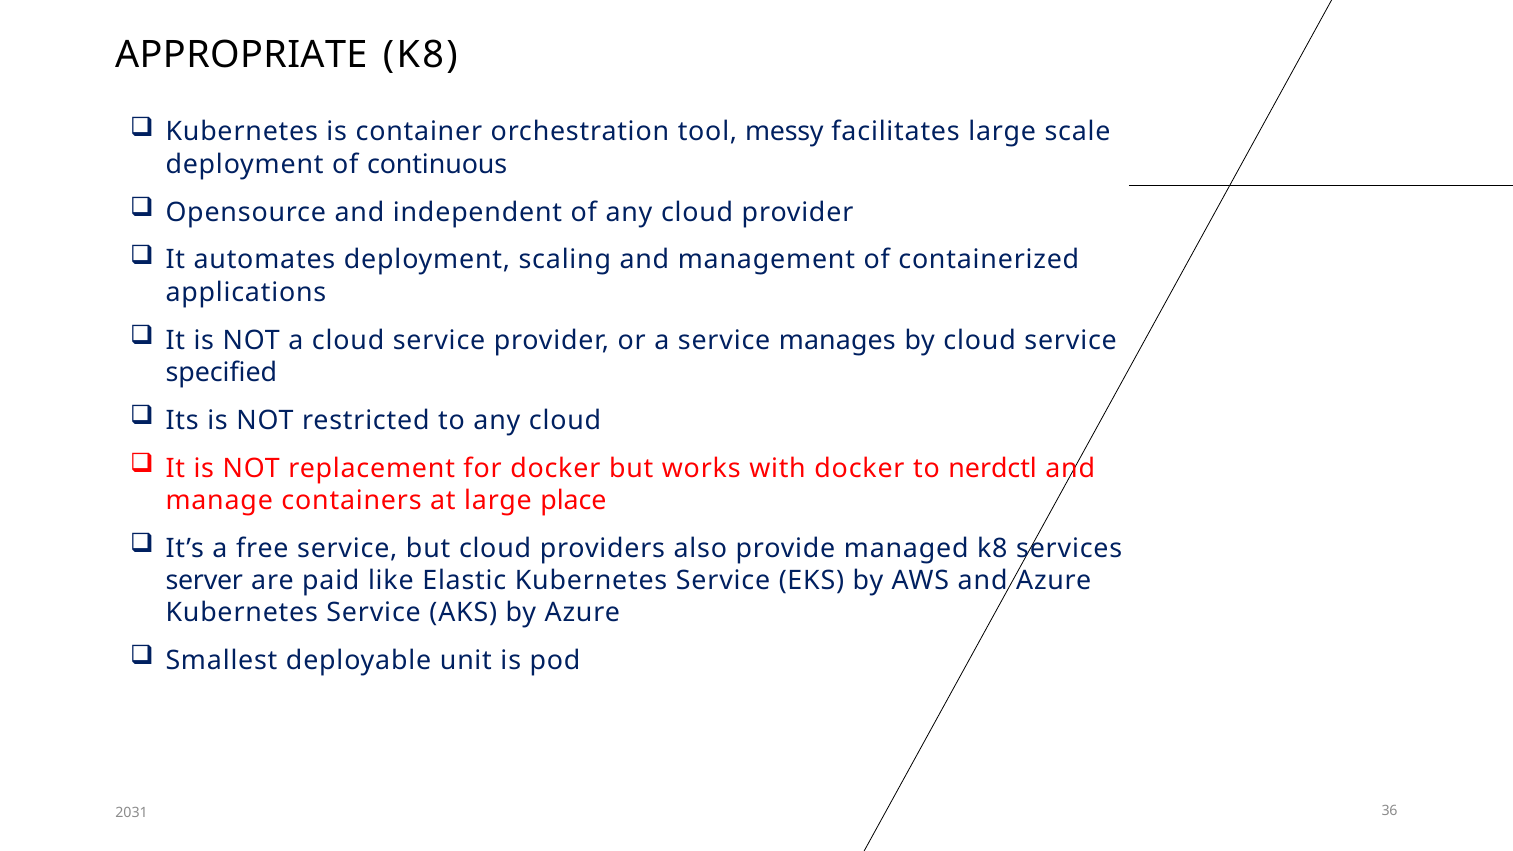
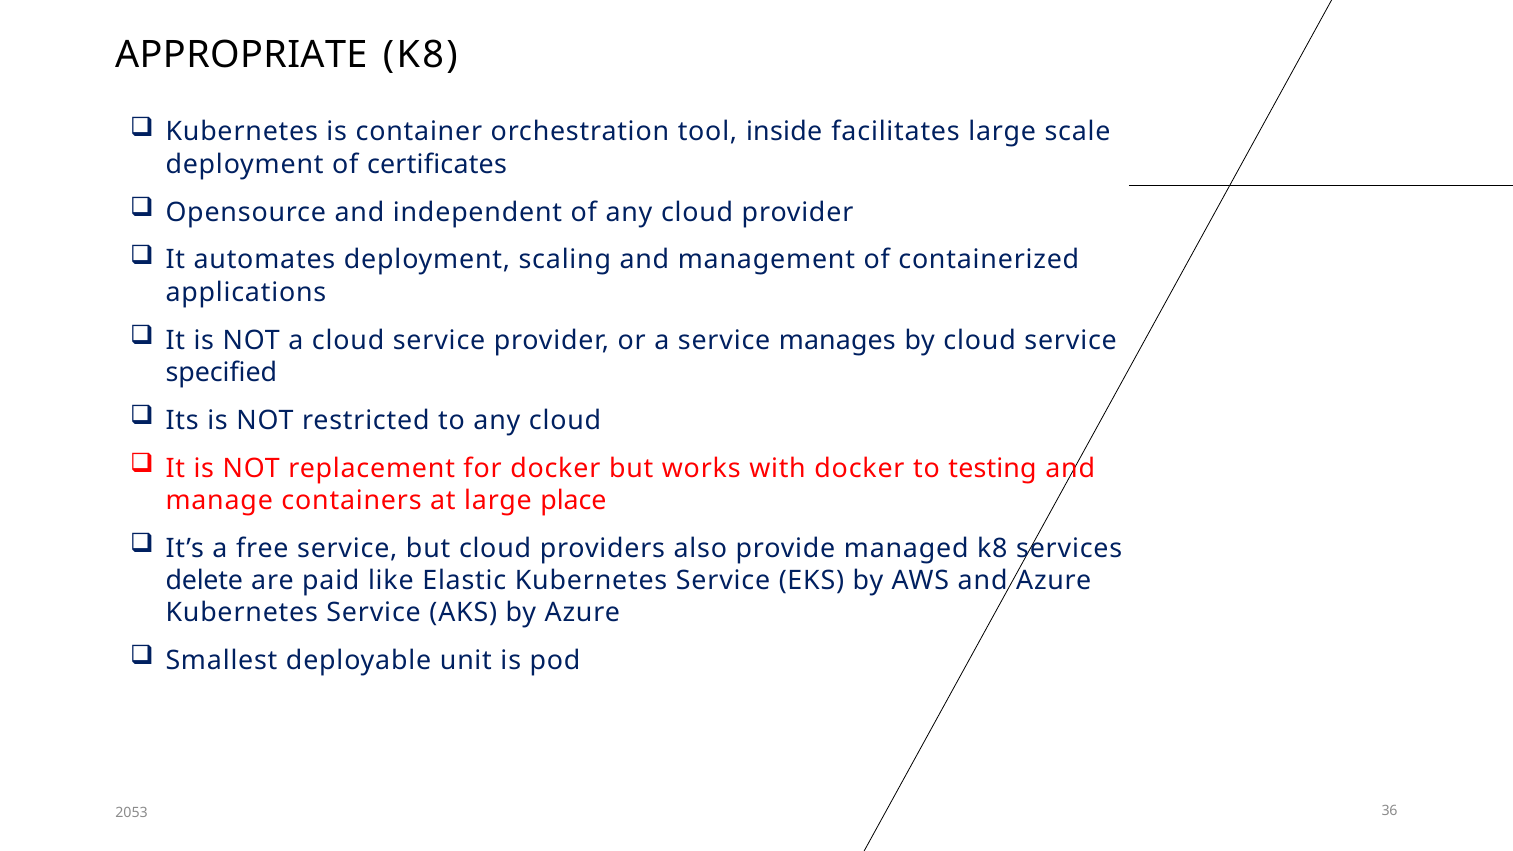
messy: messy -> inside
continuous: continuous -> certificates
nerdctl: nerdctl -> testing
server: server -> delete
2031: 2031 -> 2053
